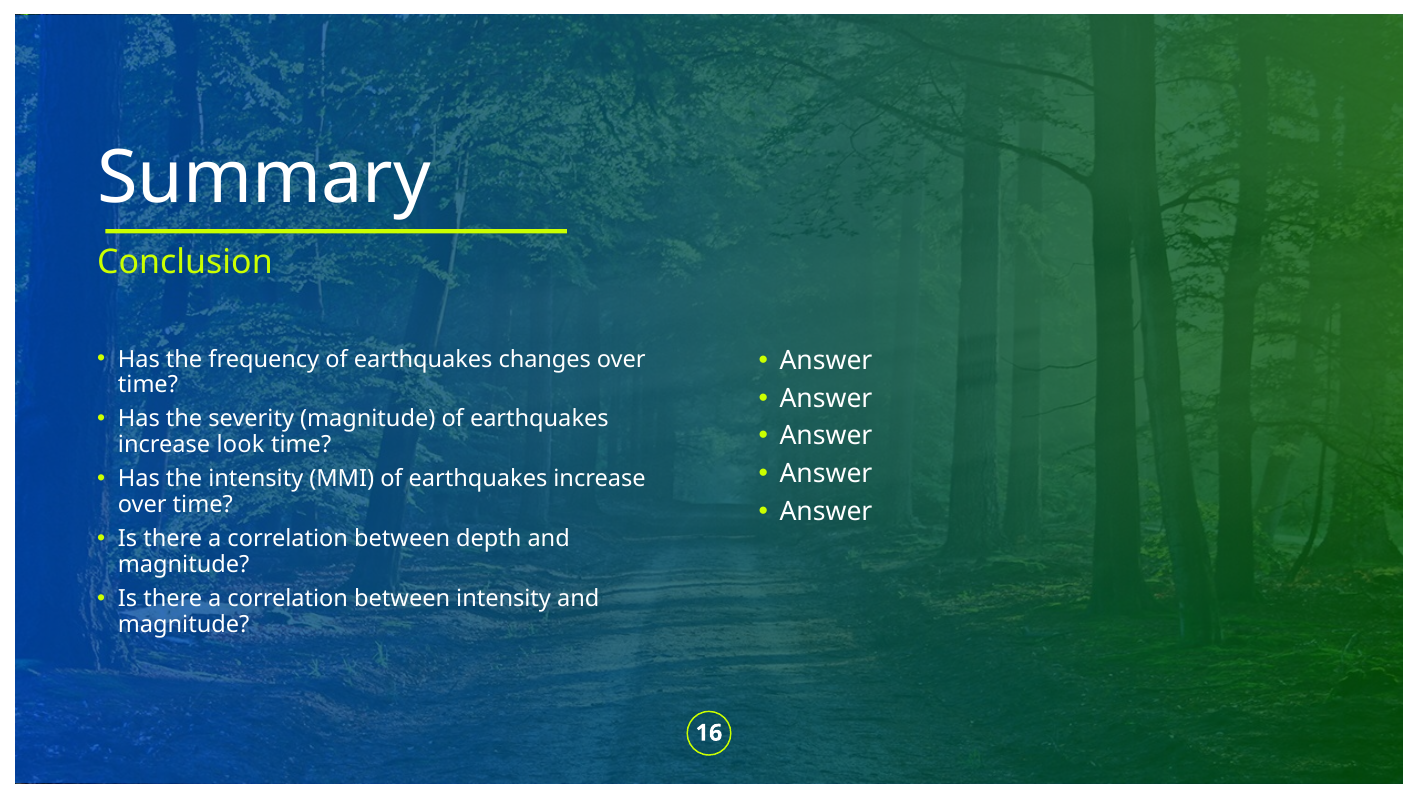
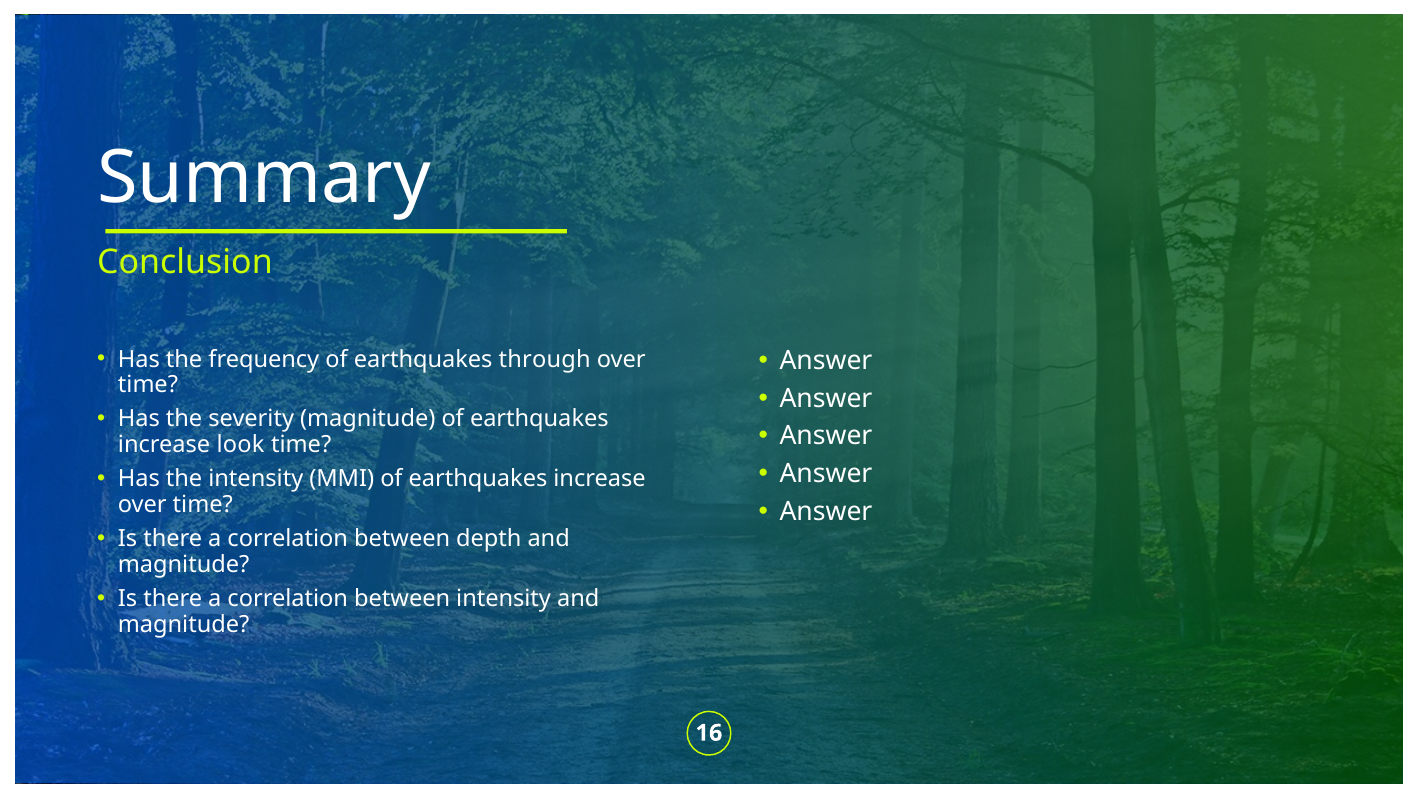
changes: changes -> through
